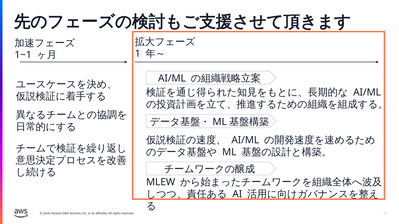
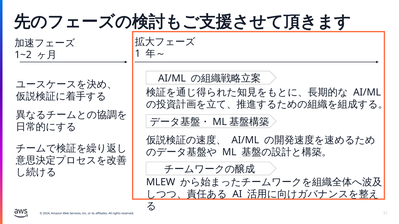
1~1: 1~1 -> 1~2
